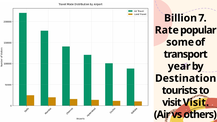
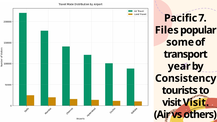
Billion: Billion -> Pacific
Rate: Rate -> Files
Destination: Destination -> Consistency
